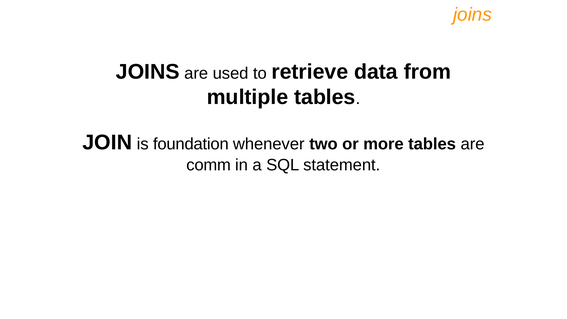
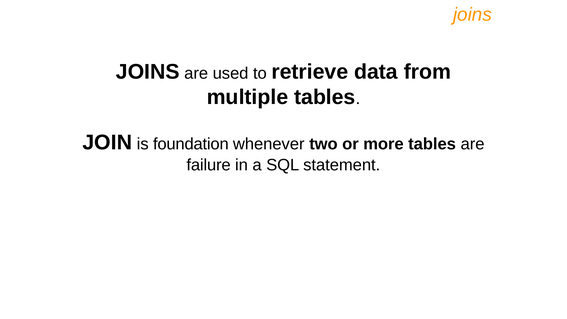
comm: comm -> failure
